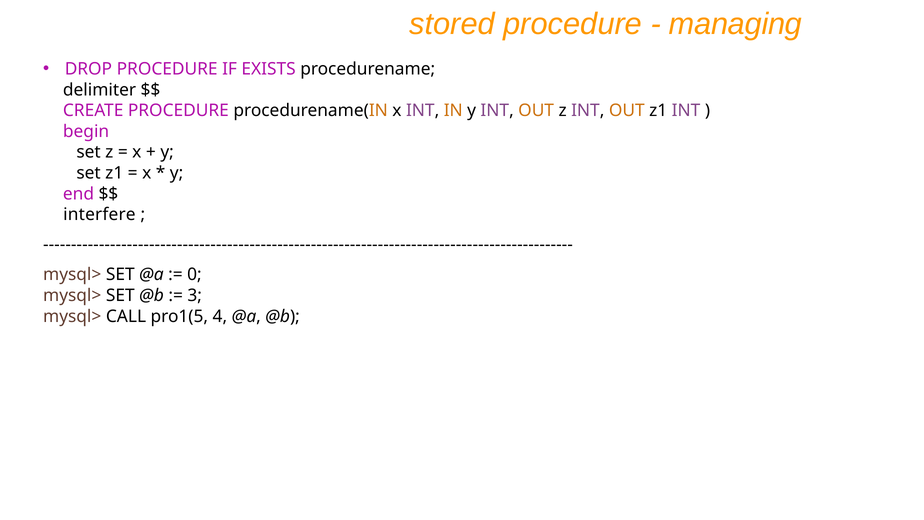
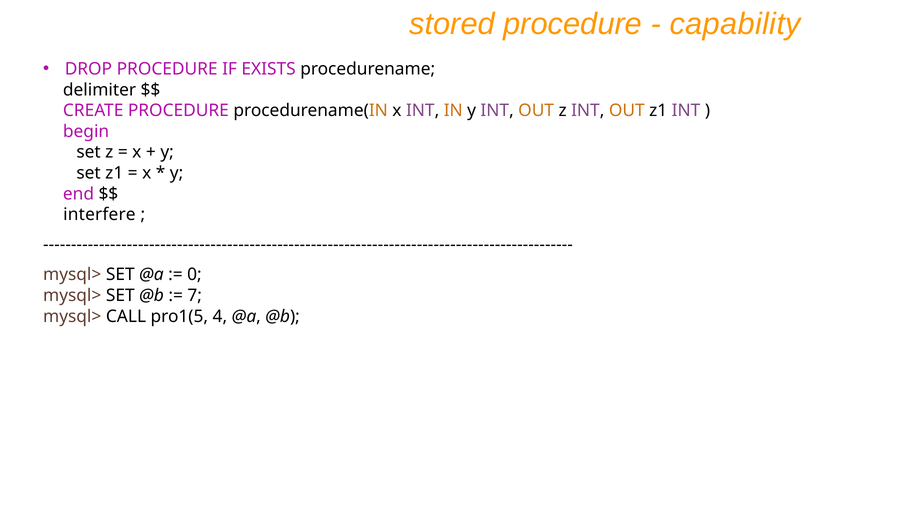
managing: managing -> capability
3: 3 -> 7
